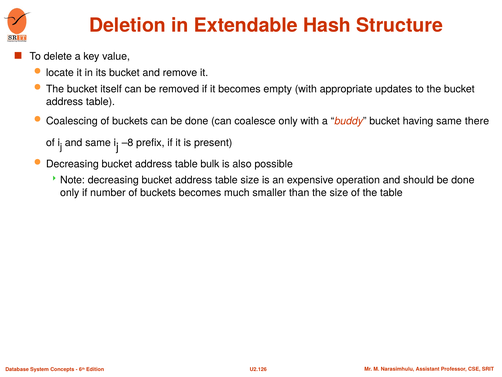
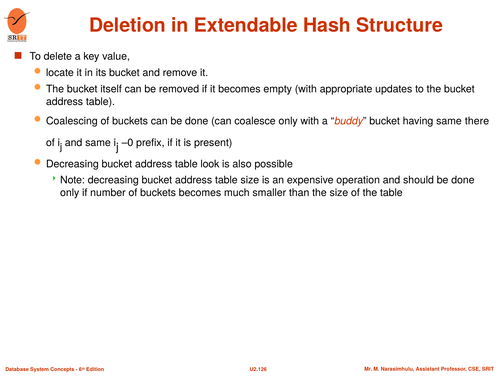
–8: –8 -> –0
bulk: bulk -> look
